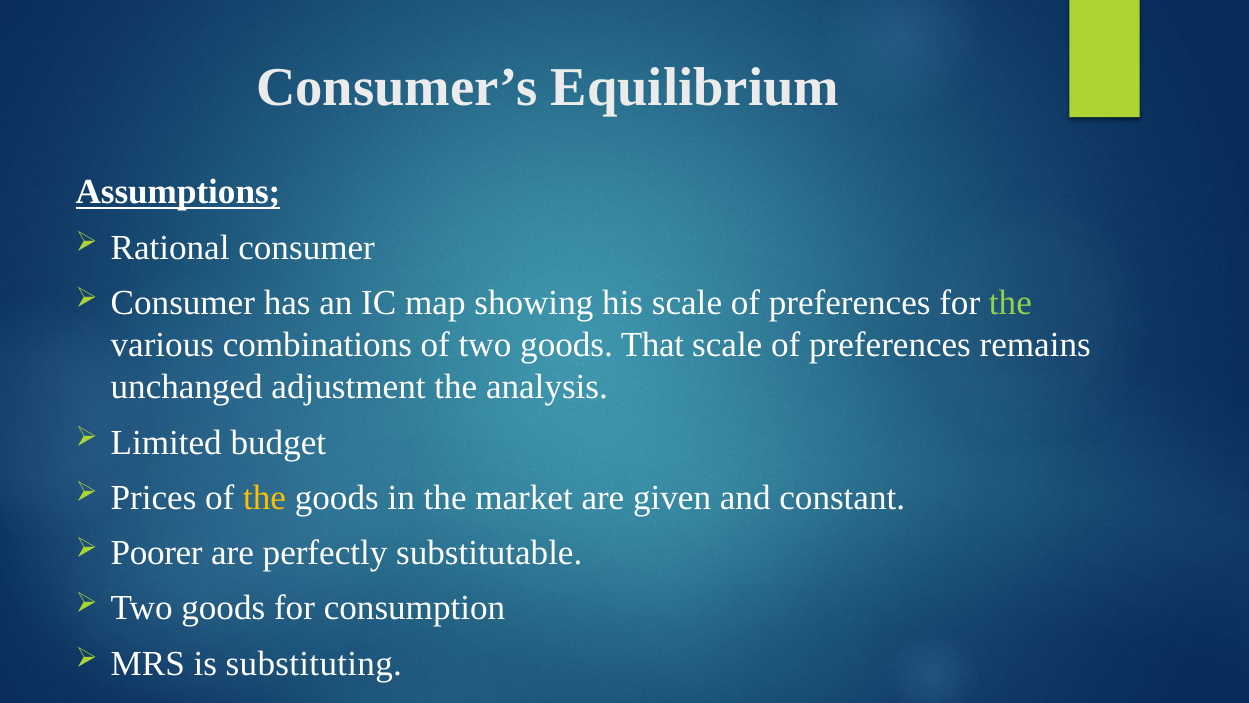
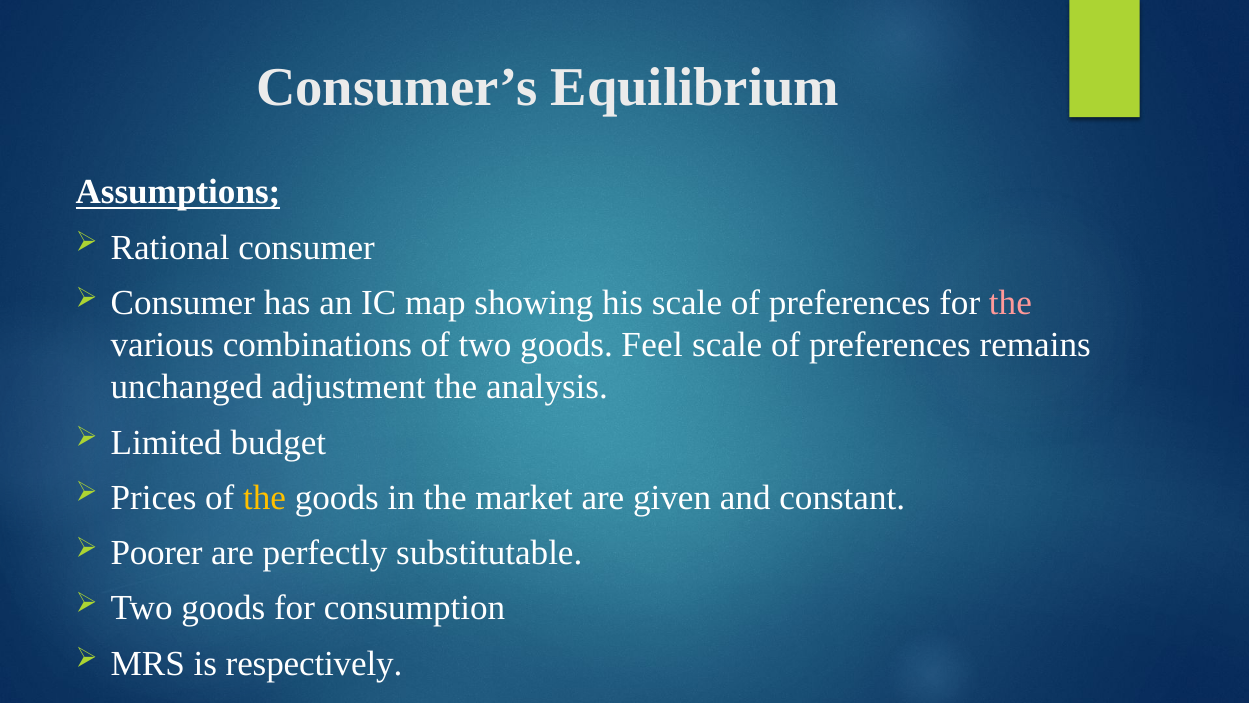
the at (1010, 303) colour: light green -> pink
That: That -> Feel
substituting: substituting -> respectively
